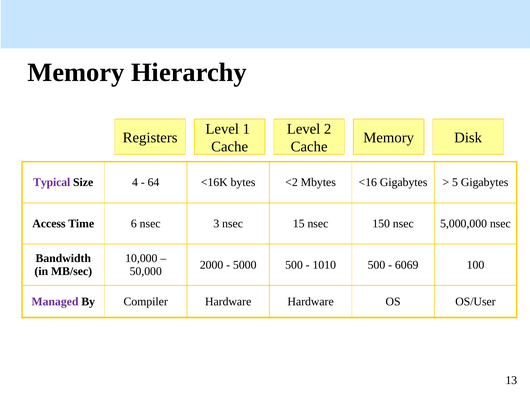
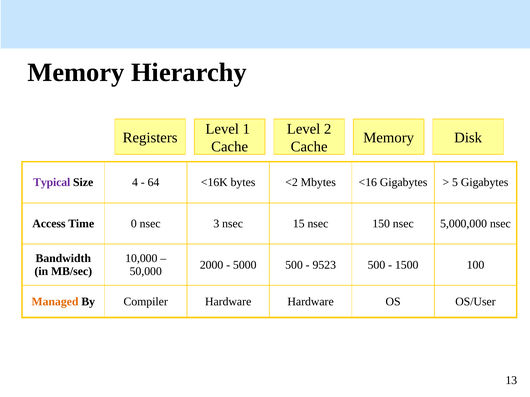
6: 6 -> 0
1010: 1010 -> 9523
6069: 6069 -> 1500
Managed colour: purple -> orange
